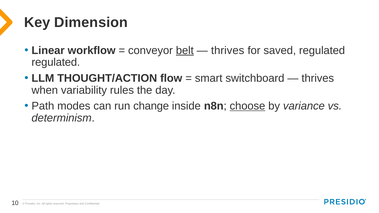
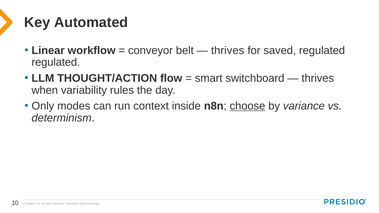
Dimension: Dimension -> Automated
belt underline: present -> none
Path: Path -> Only
change: change -> context
